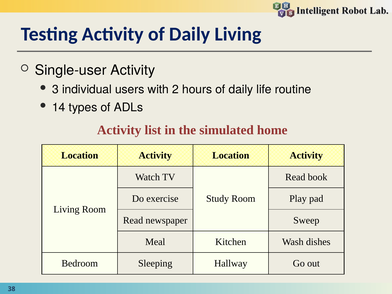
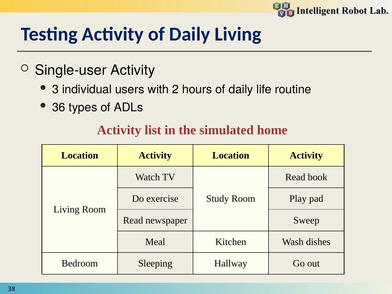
14: 14 -> 36
